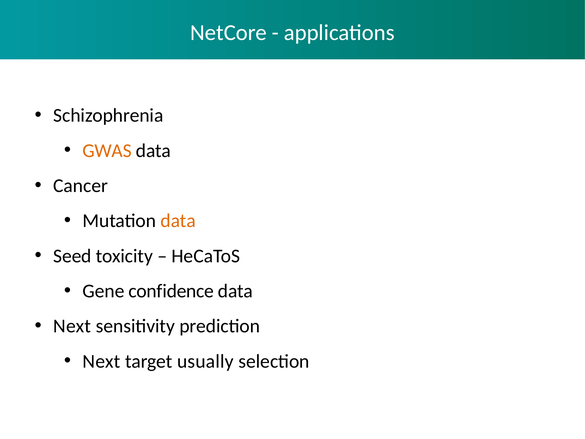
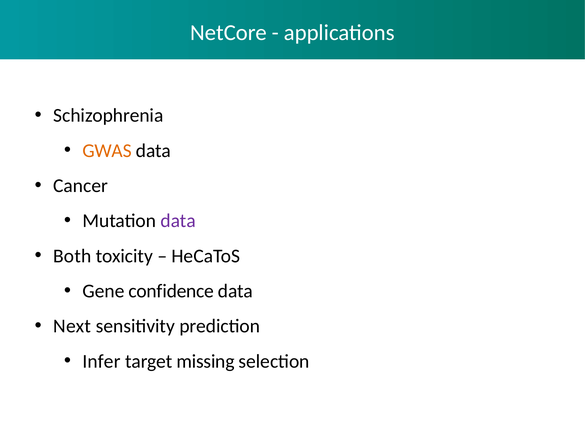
data at (178, 221) colour: orange -> purple
Seed: Seed -> Both
Next at (101, 361): Next -> Infer
usually: usually -> missing
